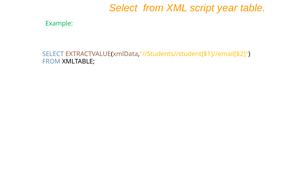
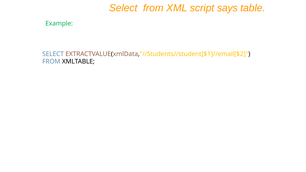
year: year -> says
